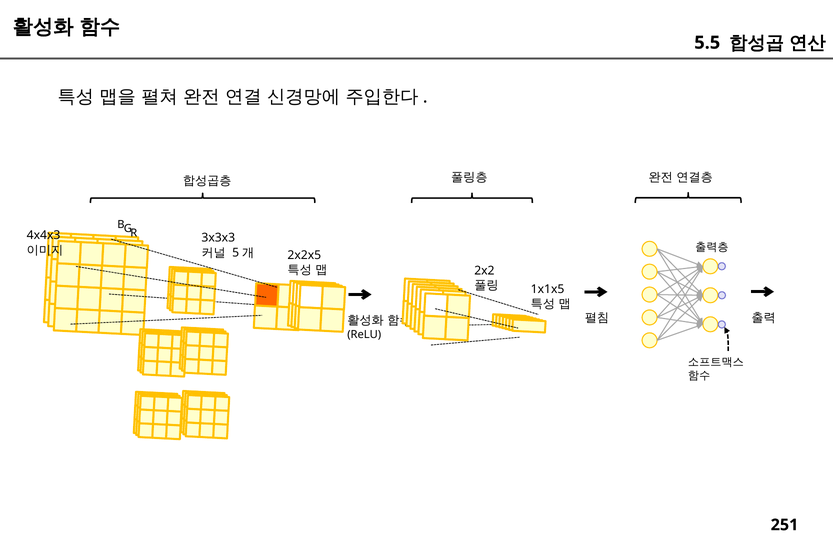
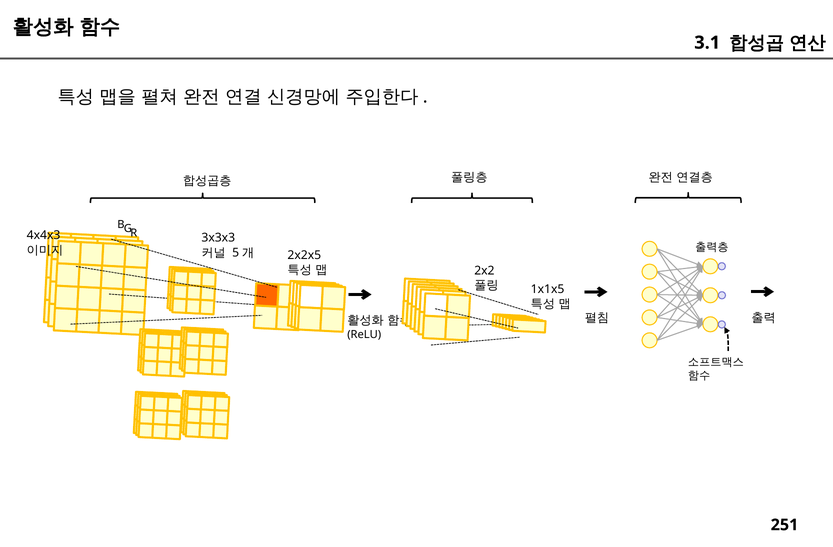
5.5: 5.5 -> 3.1
